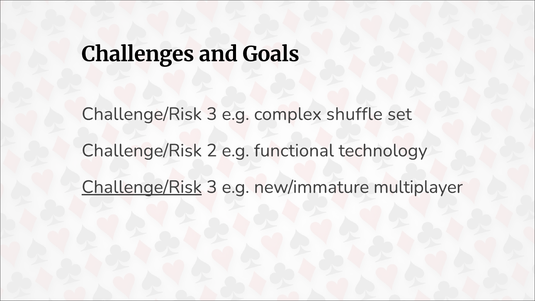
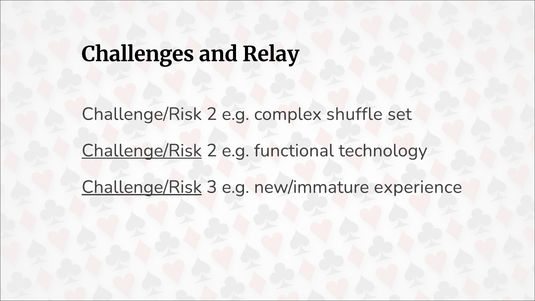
Goals: Goals -> Relay
3 at (212, 114): 3 -> 2
Challenge/Risk at (142, 150) underline: none -> present
multiplayer: multiplayer -> experience
